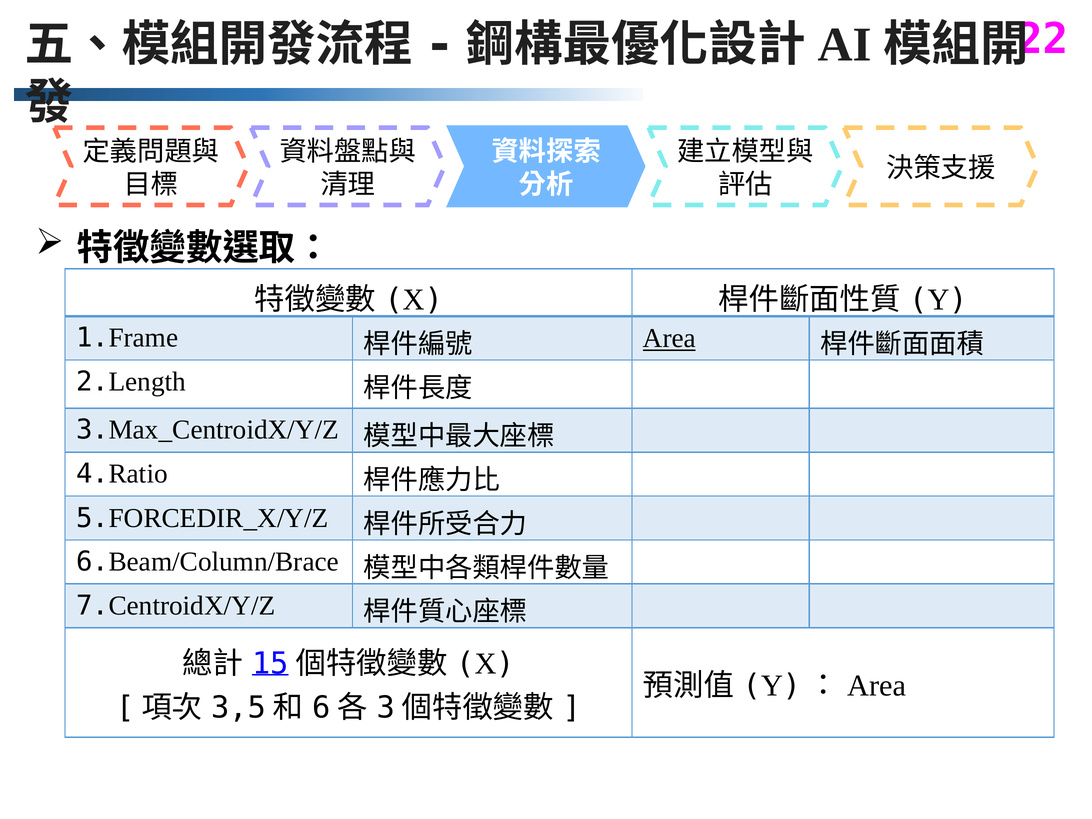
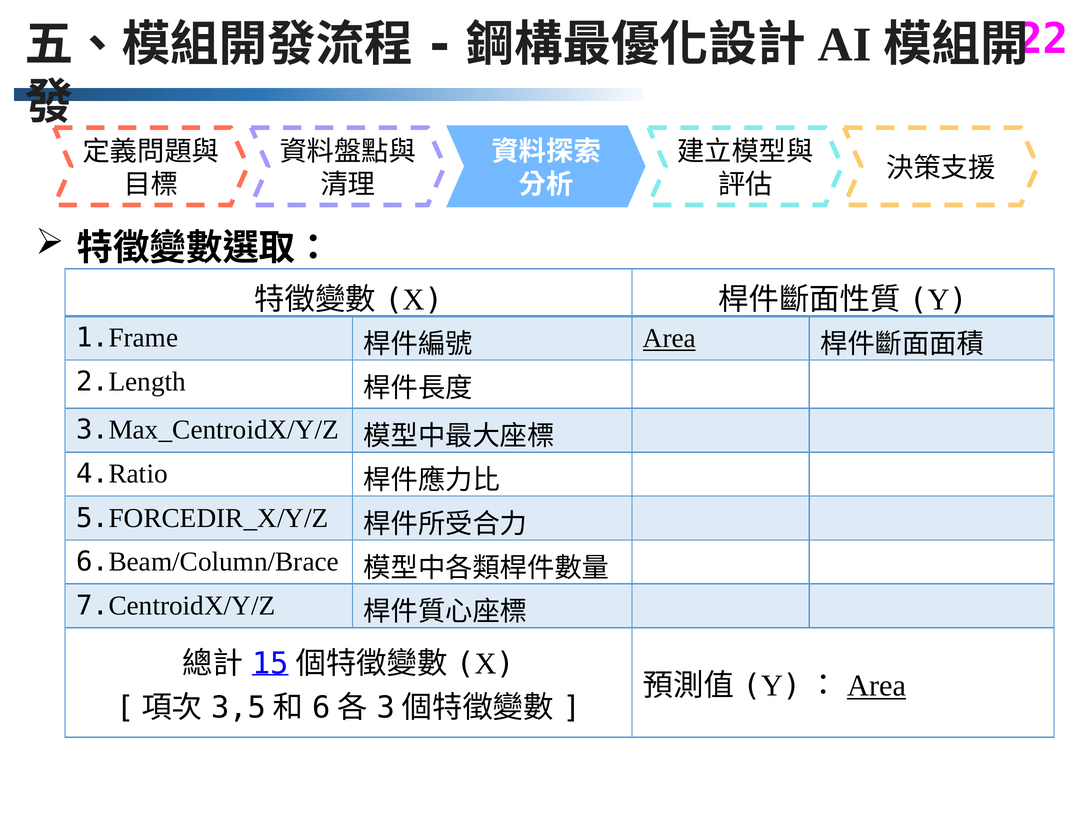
Area at (877, 686) underline: none -> present
